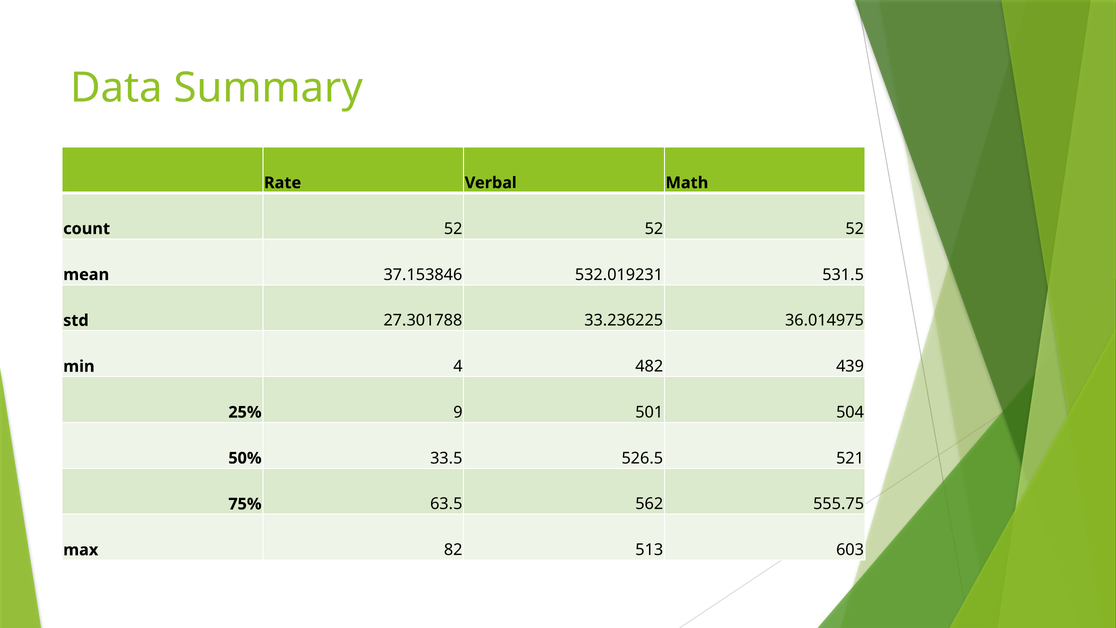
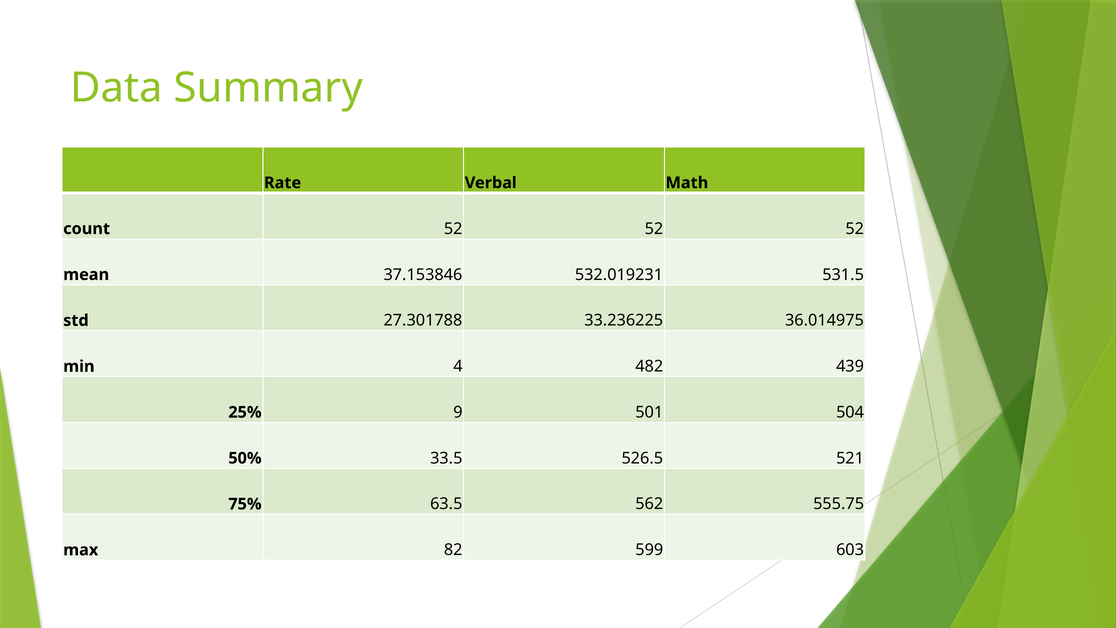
513: 513 -> 599
